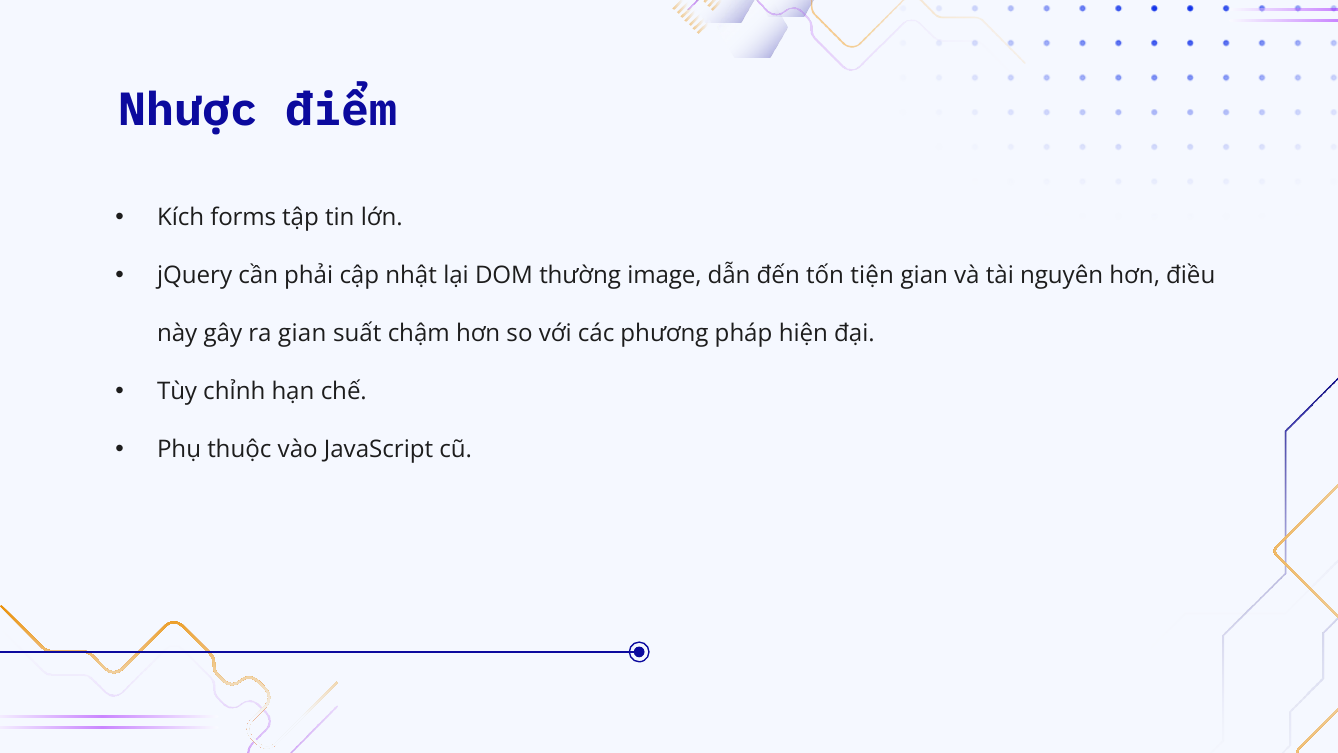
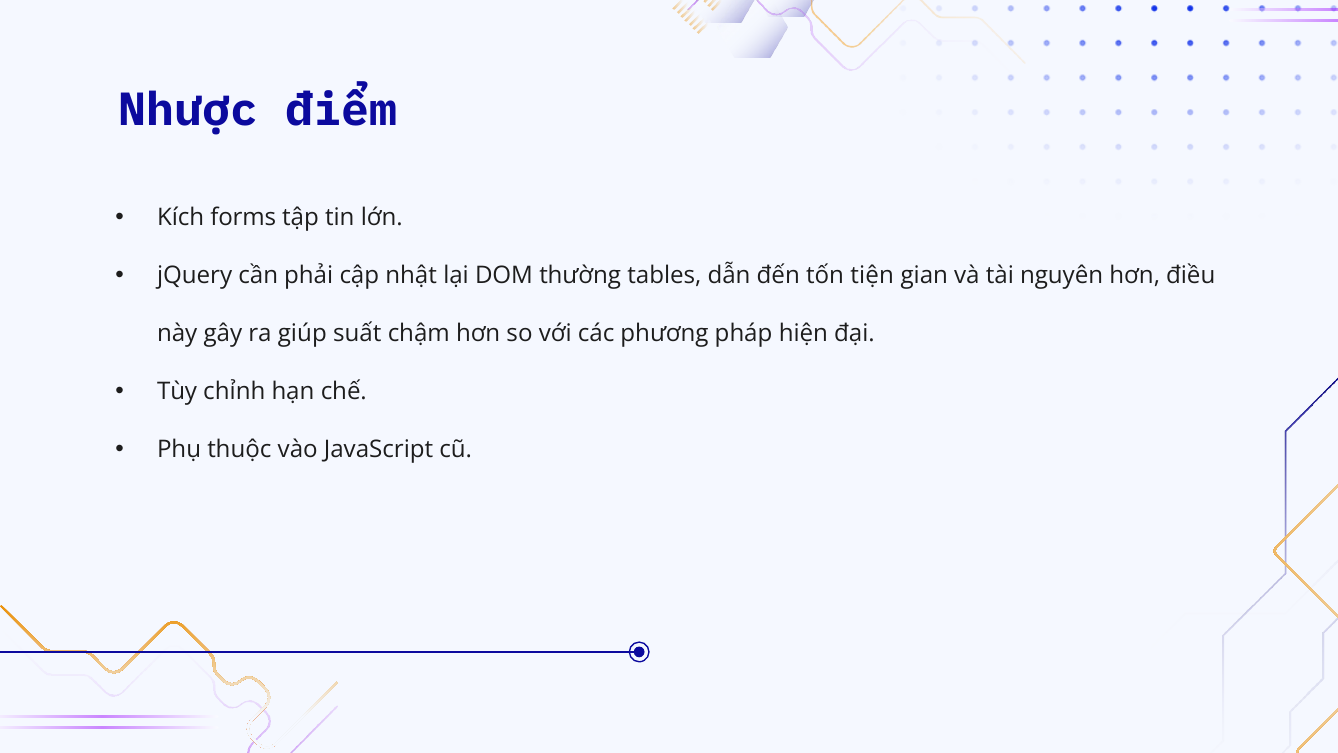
image: image -> tables
ra gian: gian -> giúp
